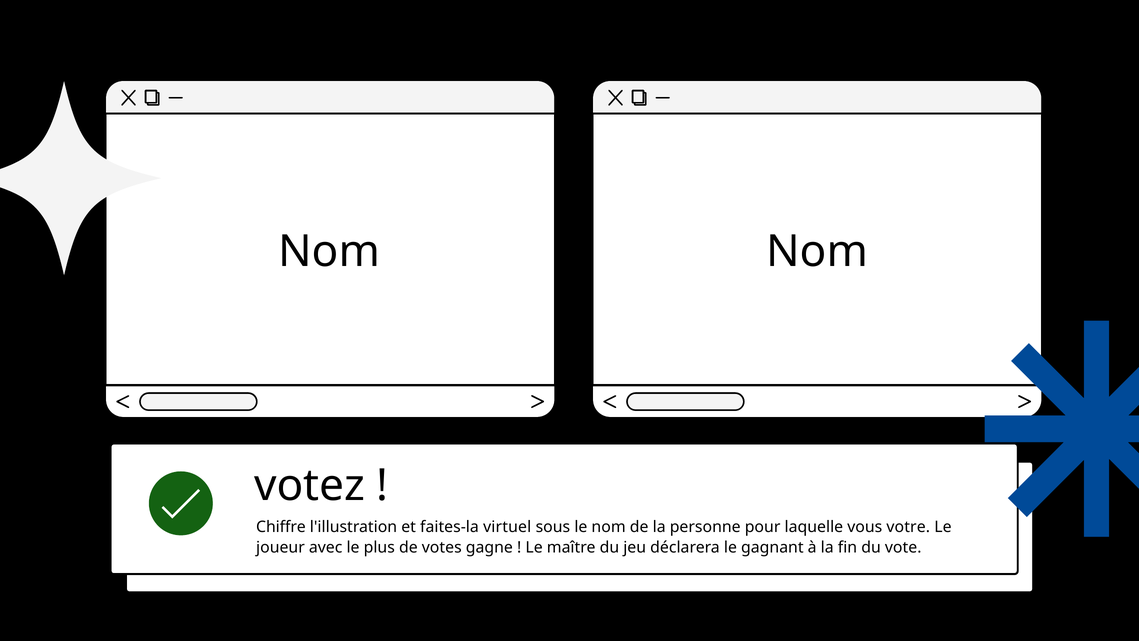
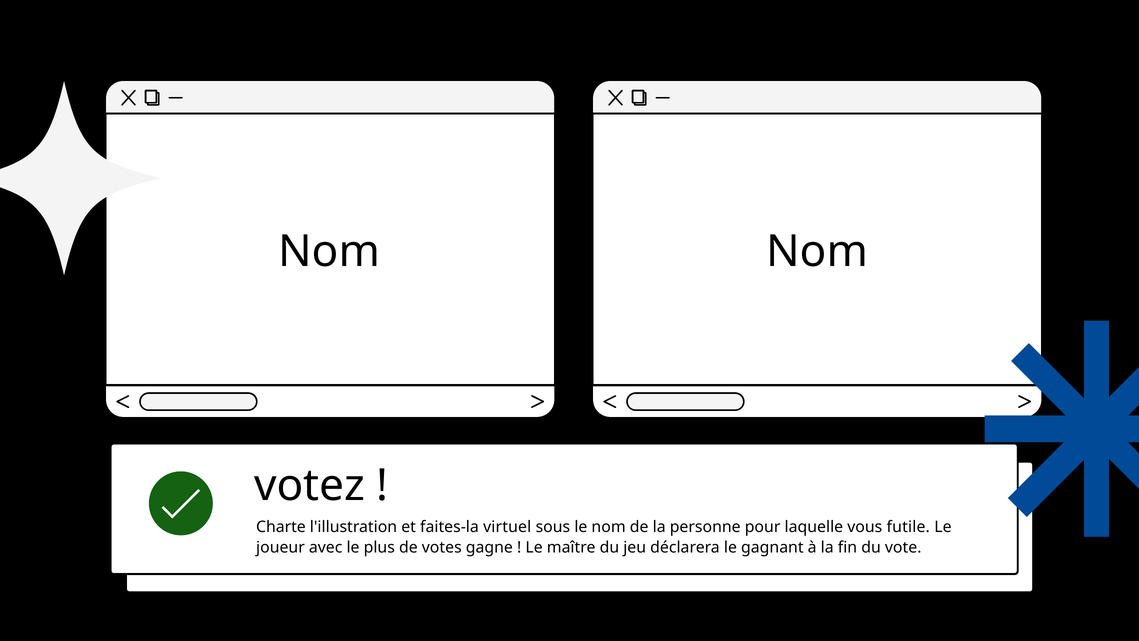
Chiffre: Chiffre -> Charte
votre: votre -> futile
